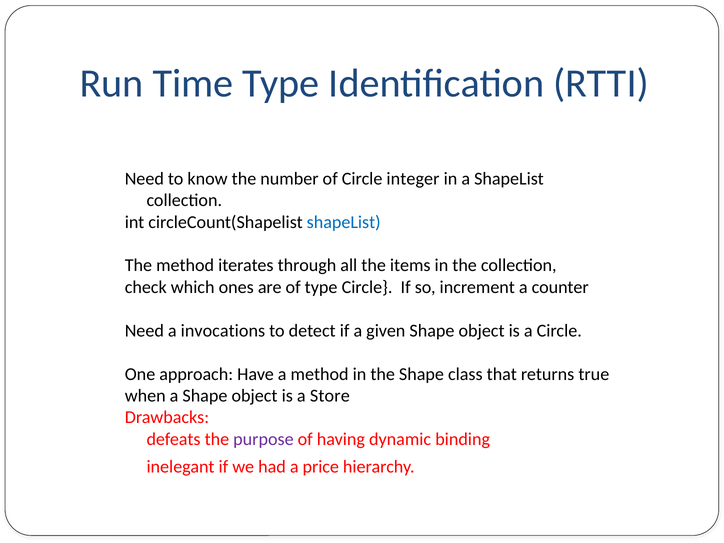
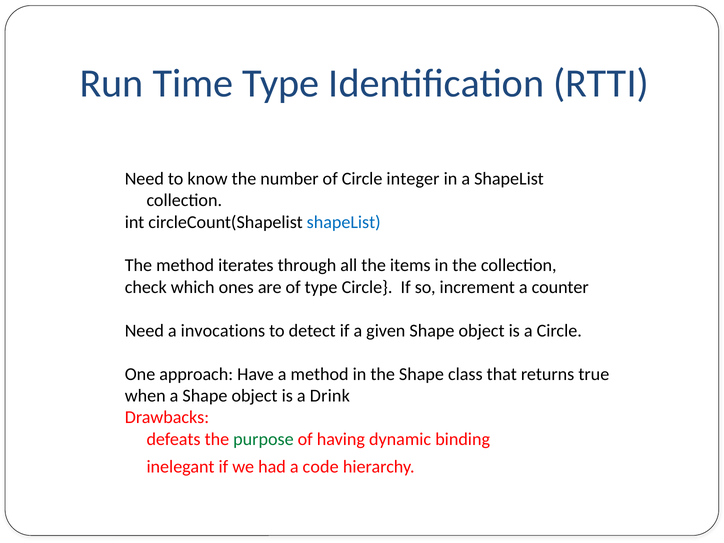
Store: Store -> Drink
purpose colour: purple -> green
price: price -> code
